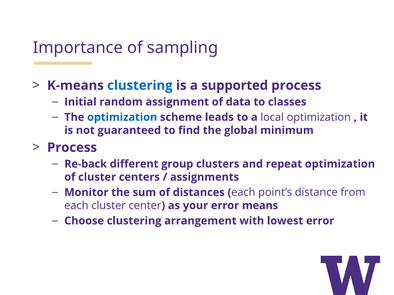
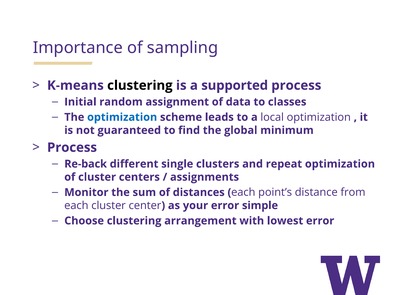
clustering at (140, 86) colour: blue -> black
group: group -> single
means: means -> simple
